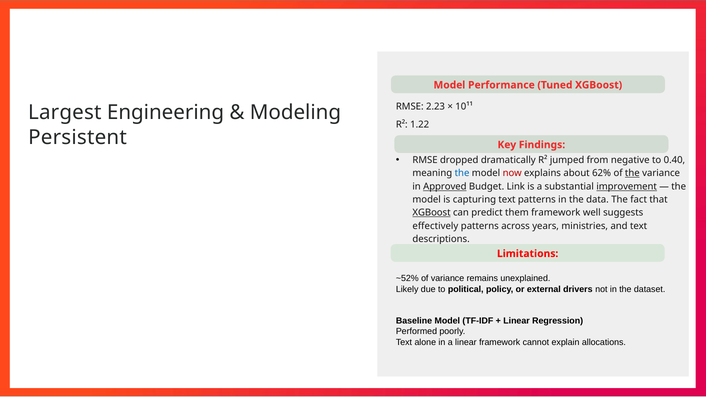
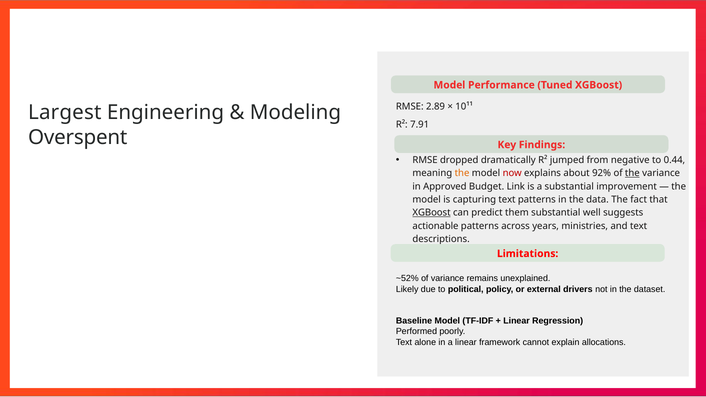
2.23: 2.23 -> 2.89
1.22: 1.22 -> 7.91
Persistent: Persistent -> Overspent
0.40: 0.40 -> 0.44
the at (462, 173) colour: blue -> orange
62%: 62% -> 92%
Approved underline: present -> none
improvement underline: present -> none
them framework: framework -> substantial
effectively: effectively -> actionable
